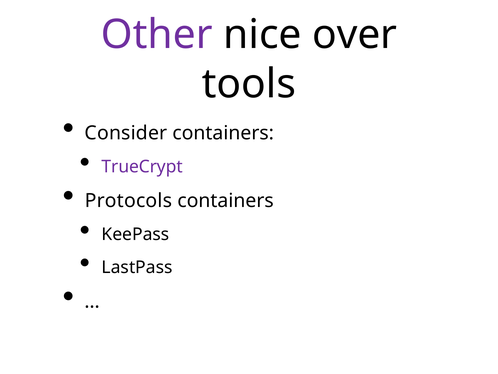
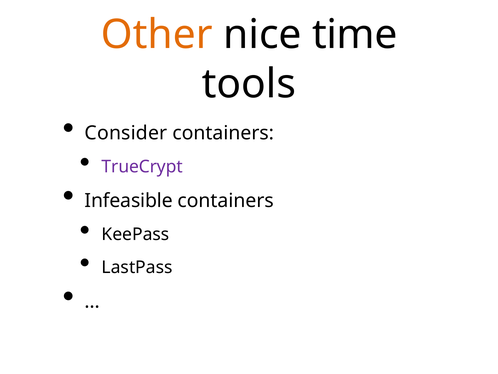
Other colour: purple -> orange
over: over -> time
Protocols: Protocols -> Infeasible
